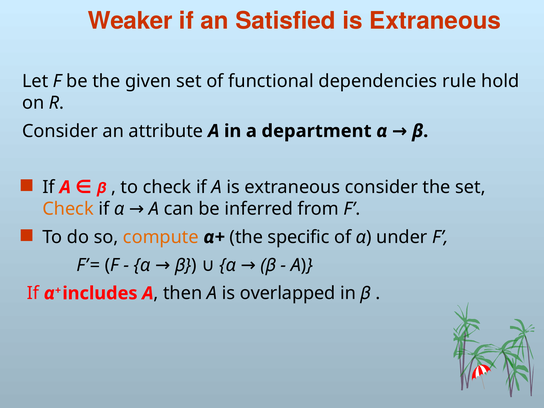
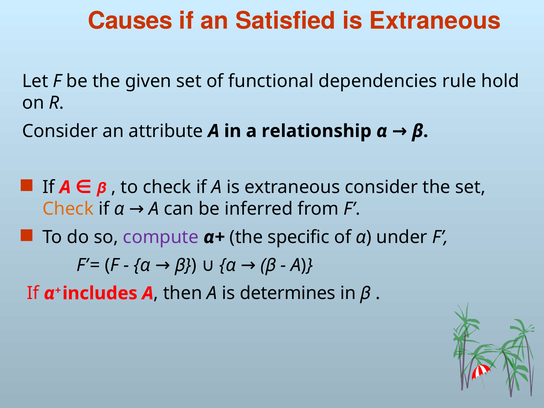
Weaker: Weaker -> Causes
department: department -> relationship
compute colour: orange -> purple
overlapped: overlapped -> determines
